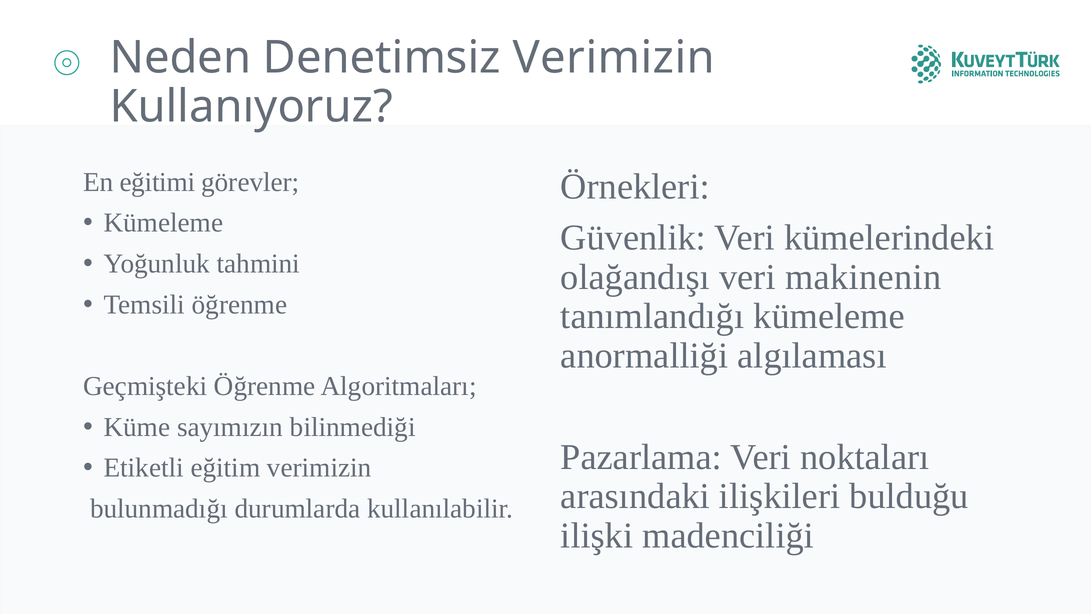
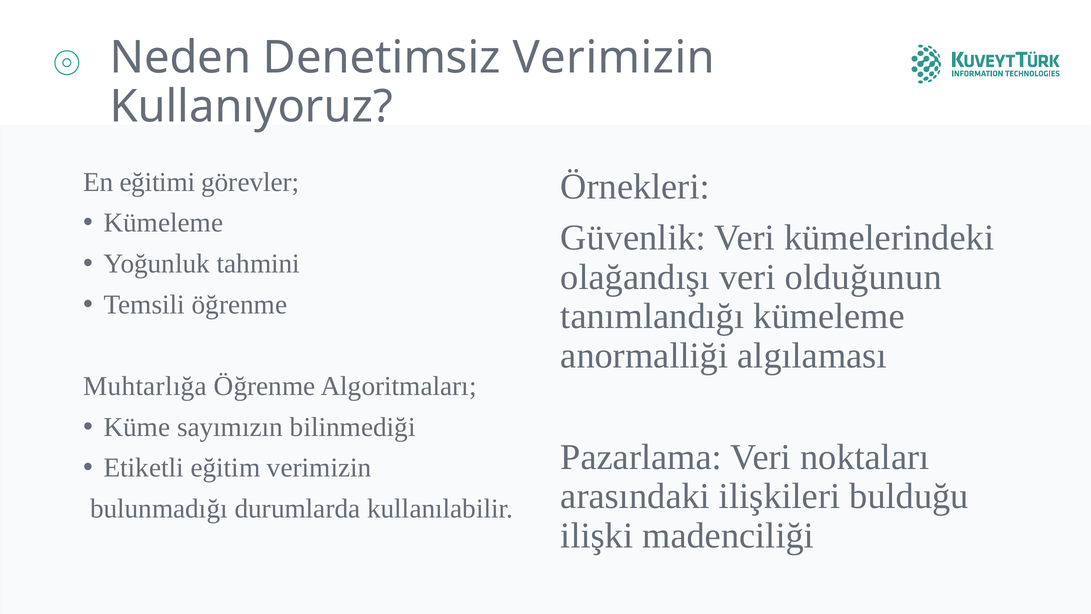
makinenin: makinenin -> olduğunun
Geçmişteki: Geçmişteki -> Muhtarlığa
